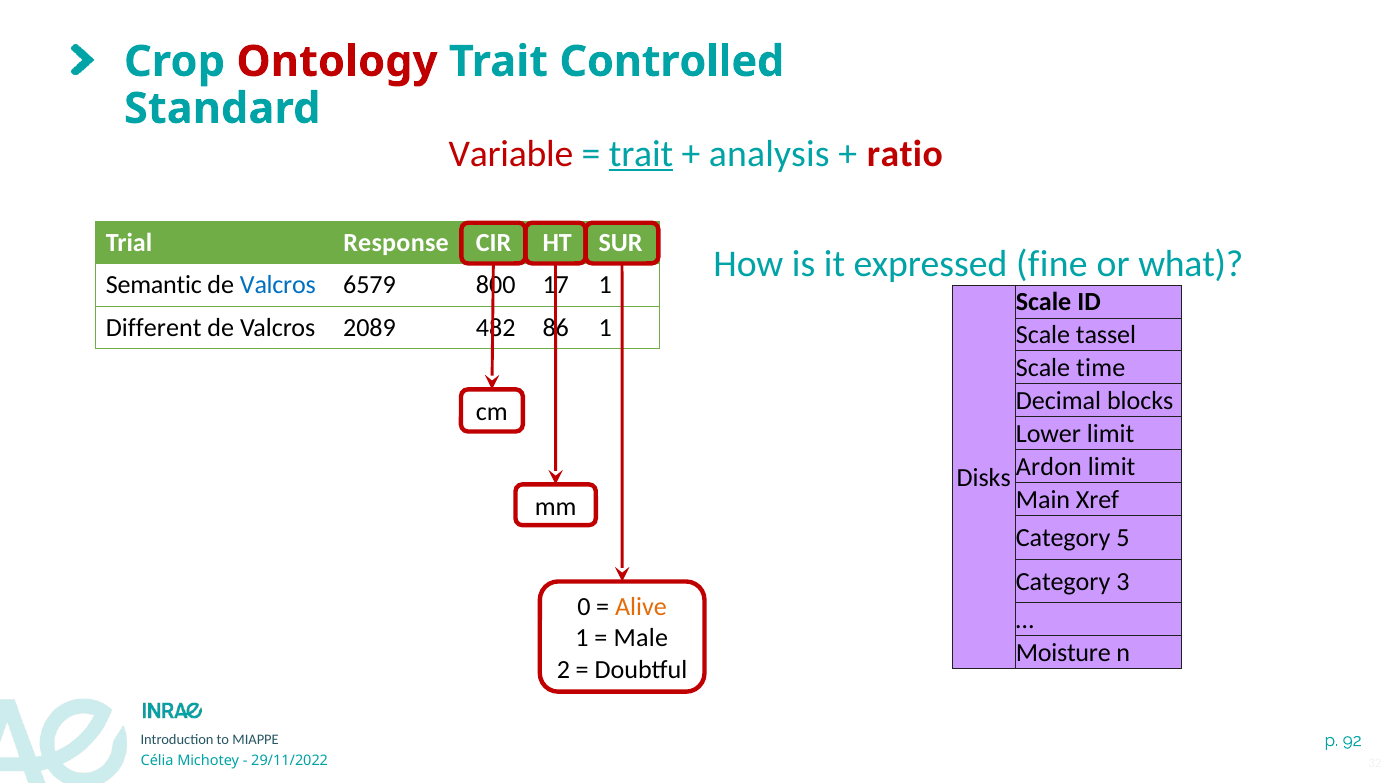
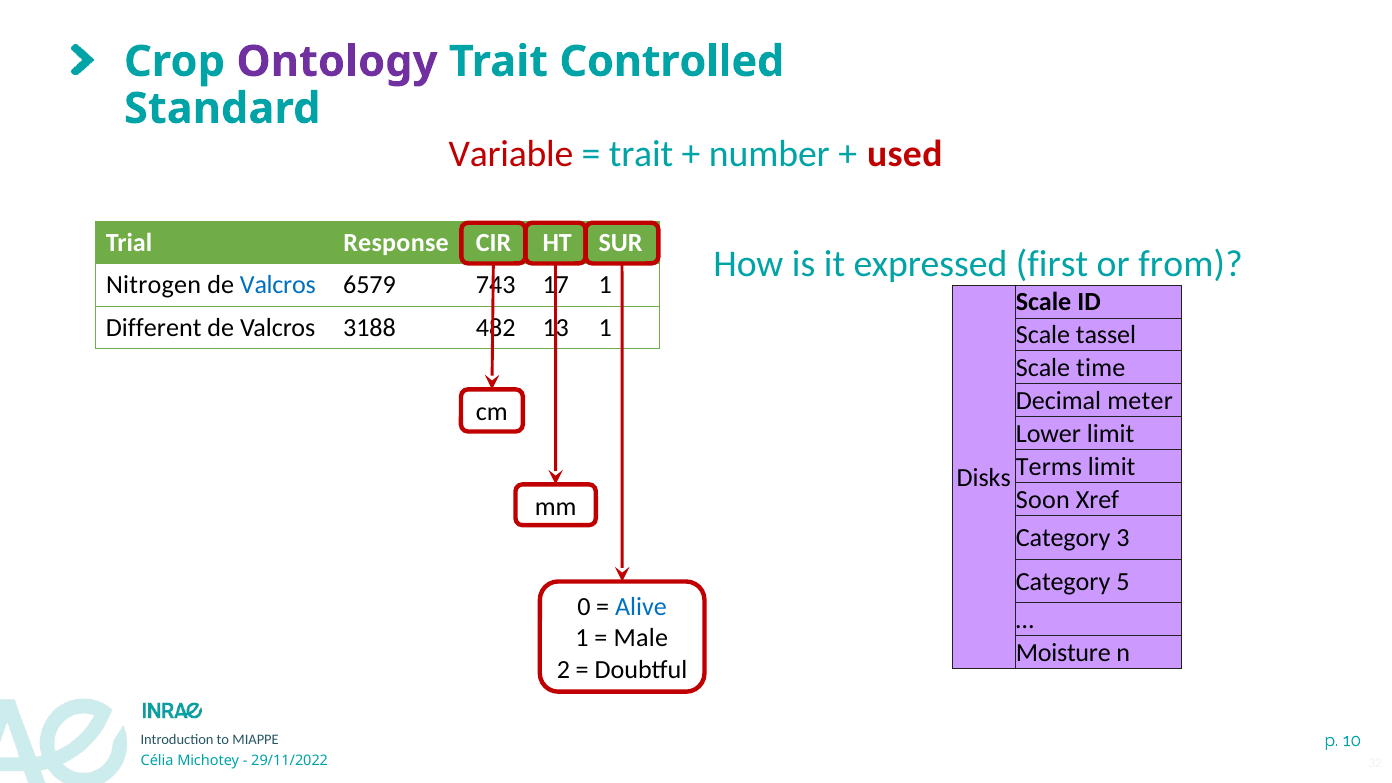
Ontology colour: red -> purple
trait at (641, 154) underline: present -> none
analysis: analysis -> number
ratio: ratio -> used
fine: fine -> first
what: what -> from
Semantic: Semantic -> Nitrogen
800: 800 -> 743
2089: 2089 -> 3188
86: 86 -> 13
blocks: blocks -> meter
Ardon: Ardon -> Terms
Main: Main -> Soon
5: 5 -> 3
3: 3 -> 5
Alive colour: orange -> blue
92: 92 -> 10
